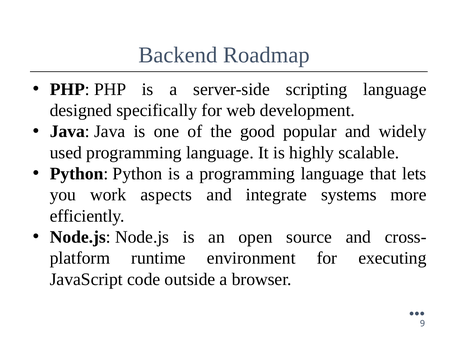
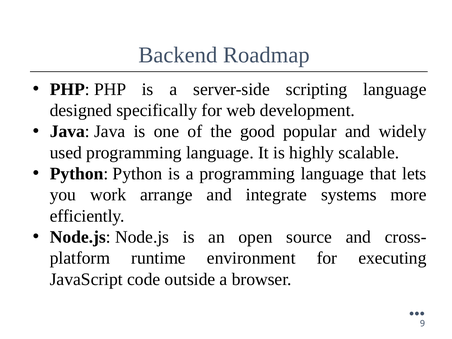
aspects: aspects -> arrange
